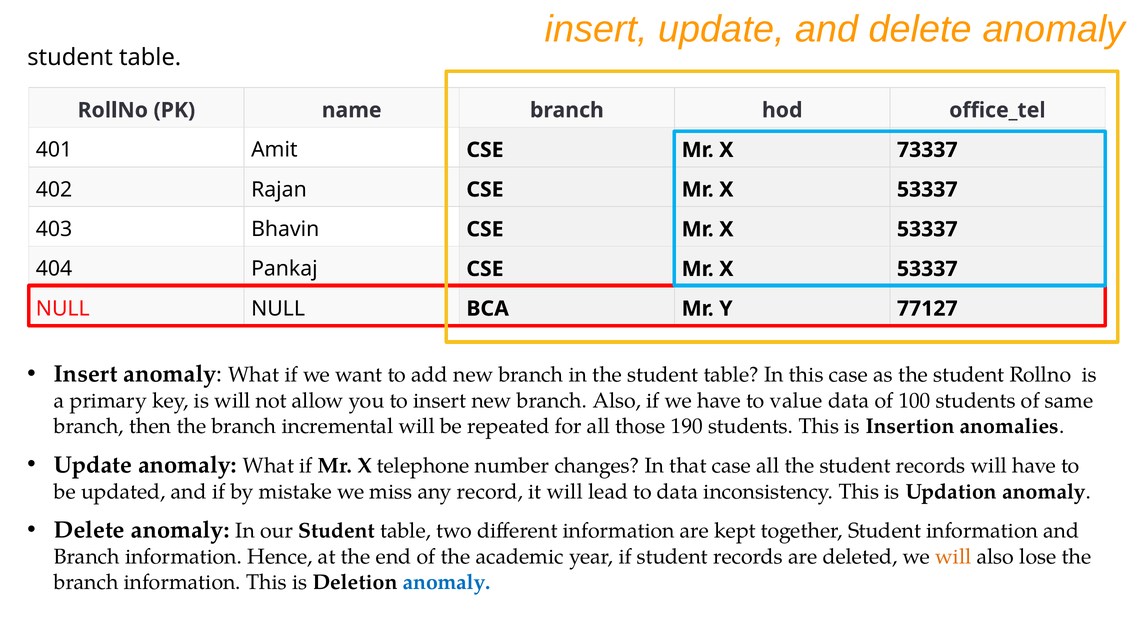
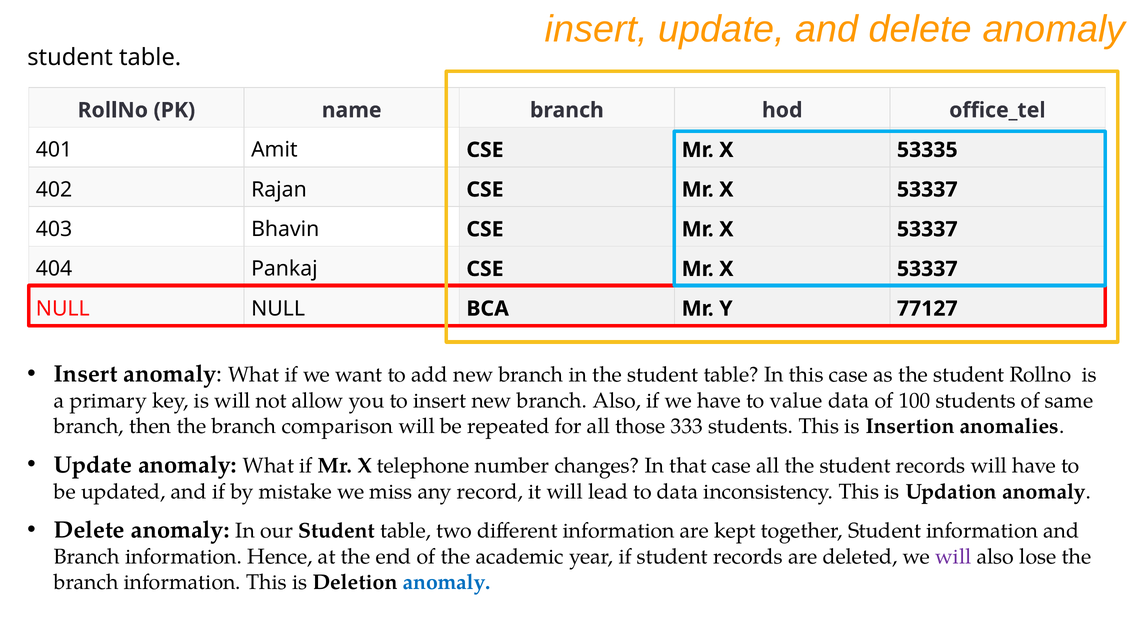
73337: 73337 -> 53335
incremental: incremental -> comparison
190: 190 -> 333
will at (953, 557) colour: orange -> purple
